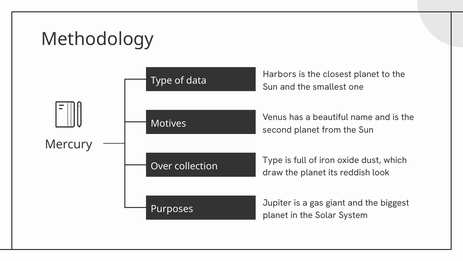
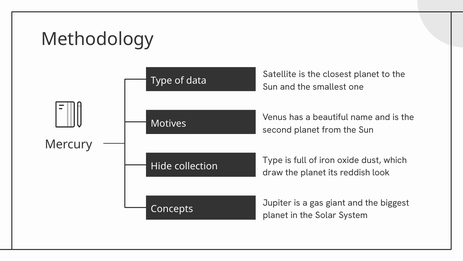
Harbors: Harbors -> Satellite
Over: Over -> Hide
Purposes: Purposes -> Concepts
